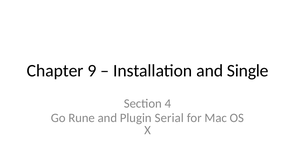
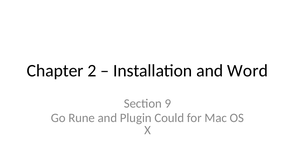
9: 9 -> 2
Single: Single -> Word
4: 4 -> 9
Serial: Serial -> Could
